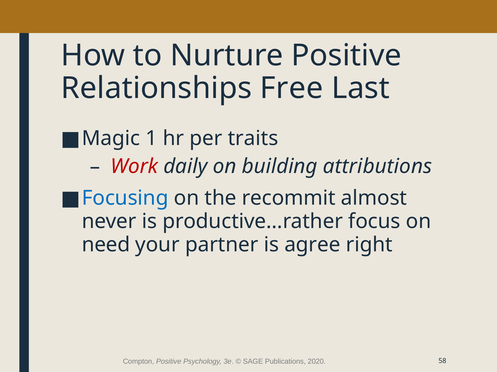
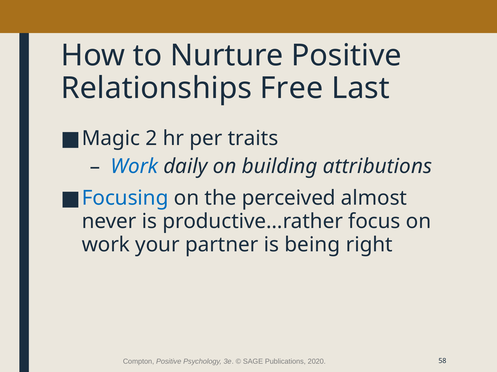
1: 1 -> 2
Work at (134, 167) colour: red -> blue
recommit: recommit -> perceived
need at (106, 245): need -> work
agree: agree -> being
